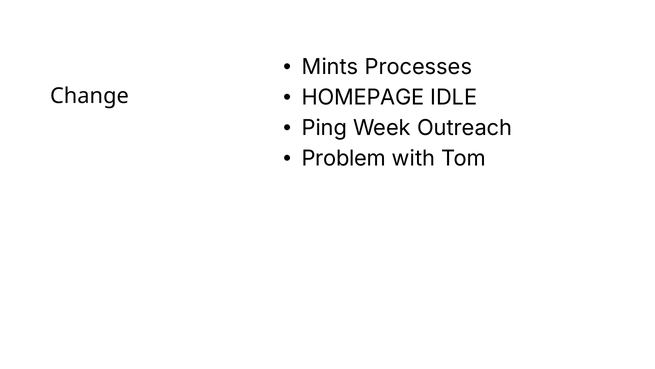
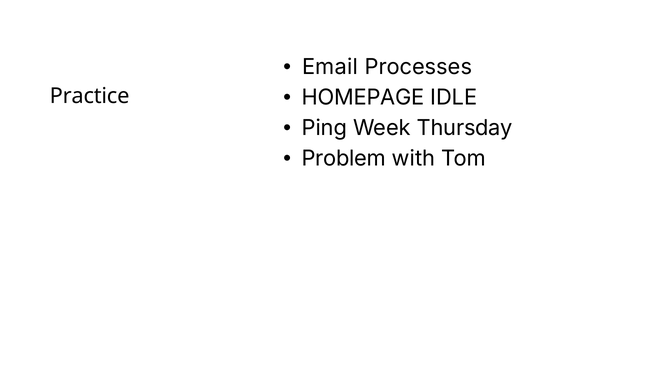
Mints: Mints -> Email
Change: Change -> Practice
Outreach: Outreach -> Thursday
